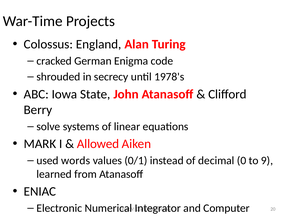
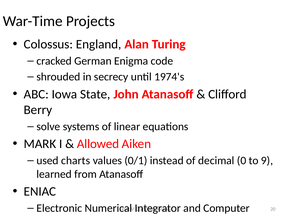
1978's: 1978's -> 1974's
words: words -> charts
